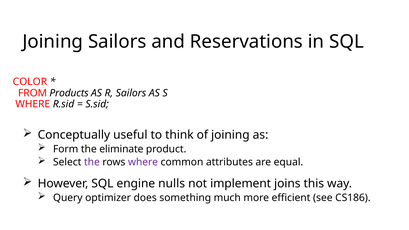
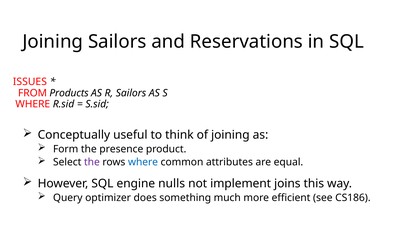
COLOR: COLOR -> ISSUES
eliminate: eliminate -> presence
where at (143, 162) colour: purple -> blue
